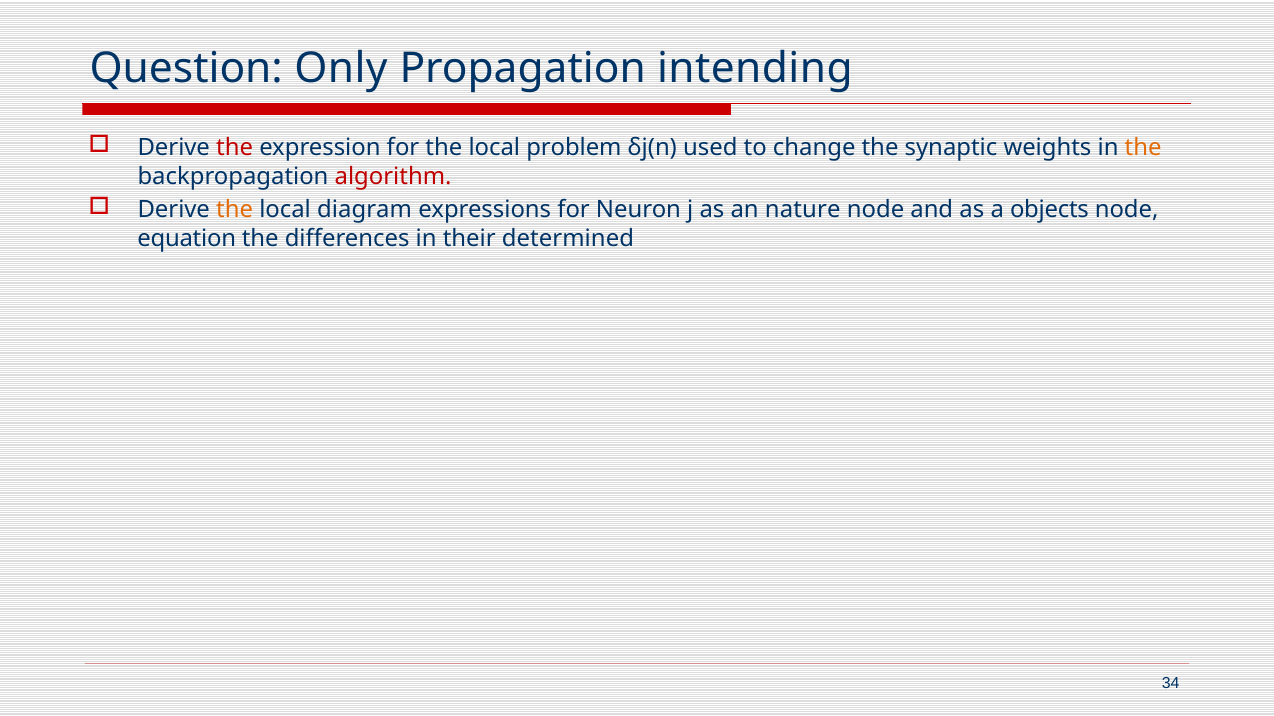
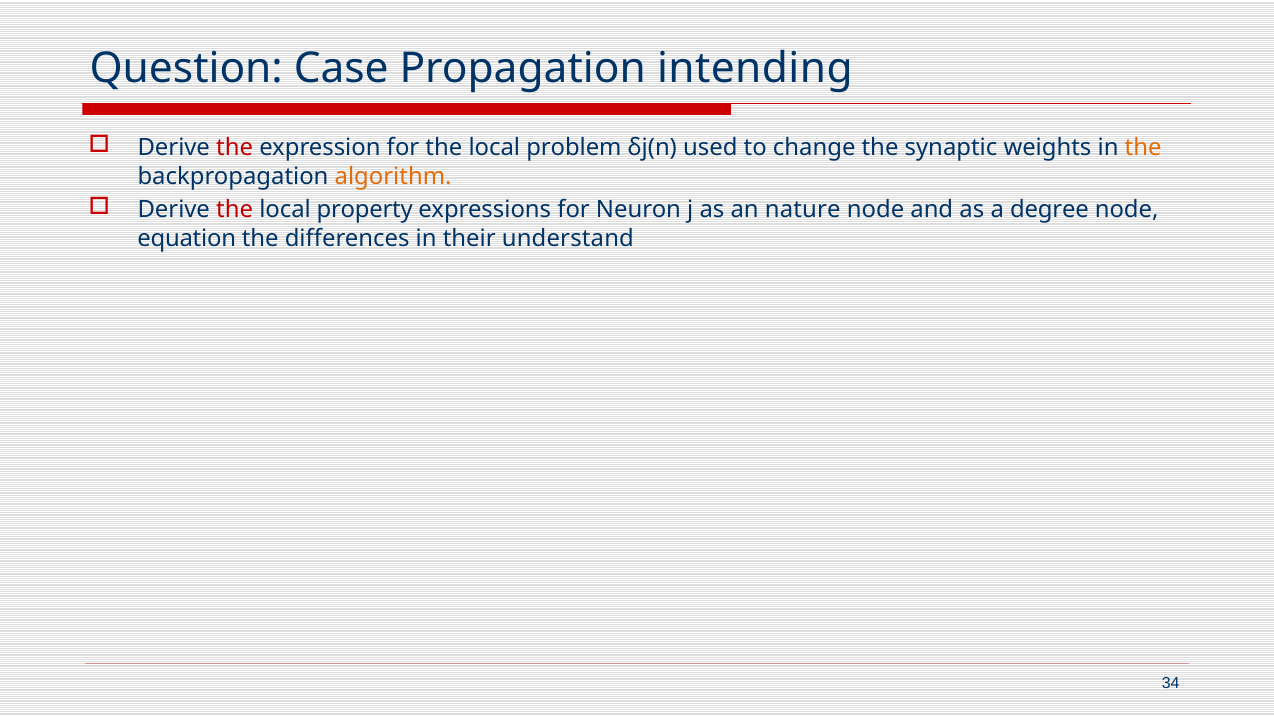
Only: Only -> Case
algorithm colour: red -> orange
the at (235, 210) colour: orange -> red
diagram: diagram -> property
objects: objects -> degree
determined: determined -> understand
